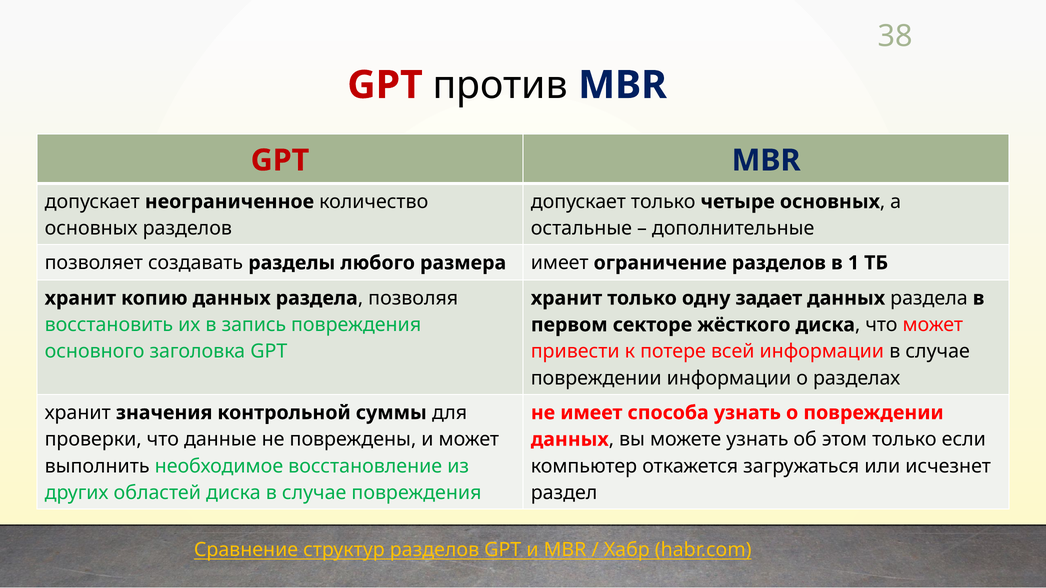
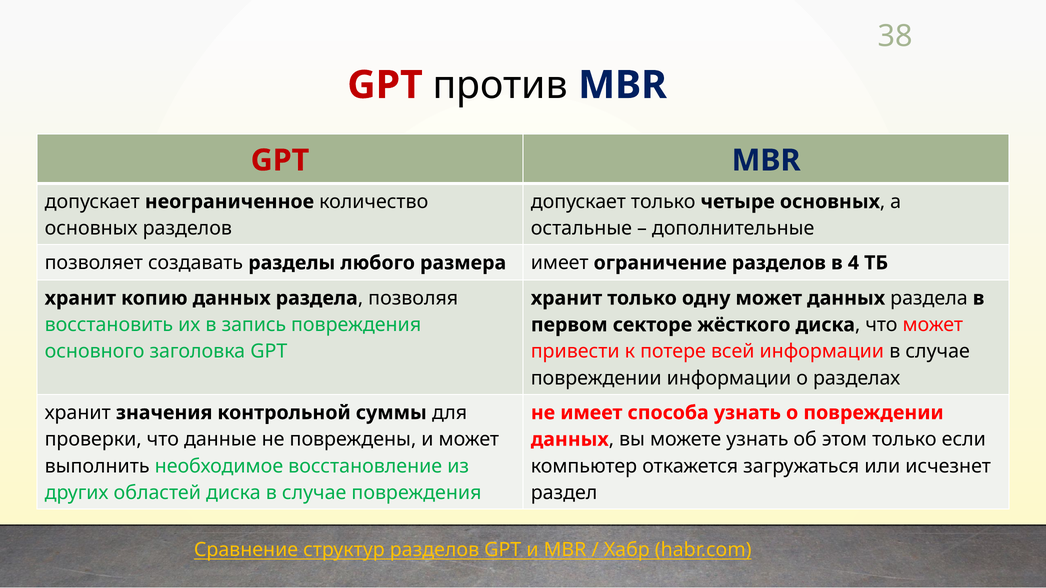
1: 1 -> 4
одну задает: задает -> может
